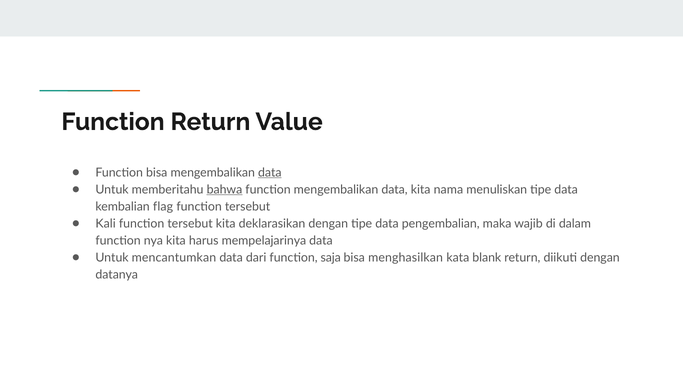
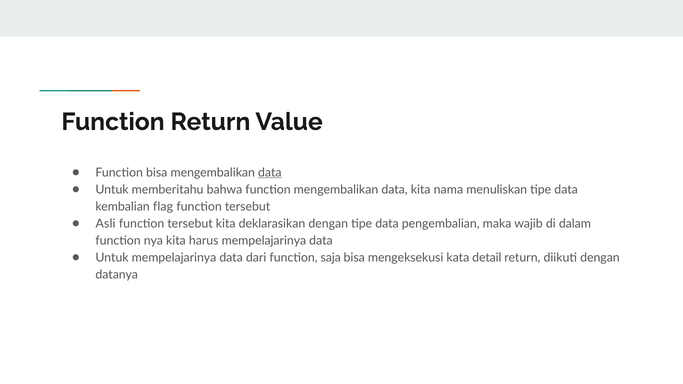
bahwa underline: present -> none
Kali: Kali -> Asli
Untuk mencantumkan: mencantumkan -> mempelajarinya
menghasilkan: menghasilkan -> mengeksekusi
blank: blank -> detail
